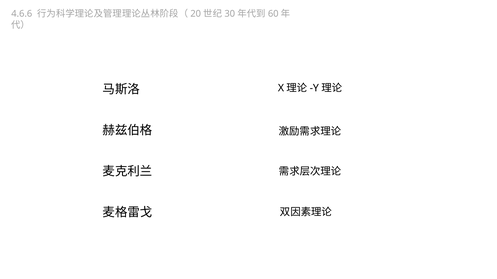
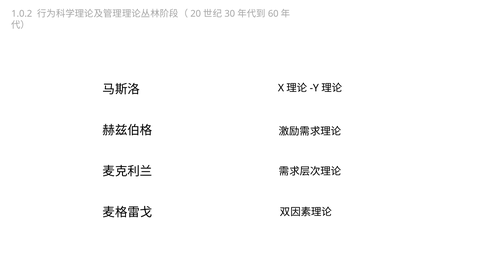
4.6.6: 4.6.6 -> 1.0.2
